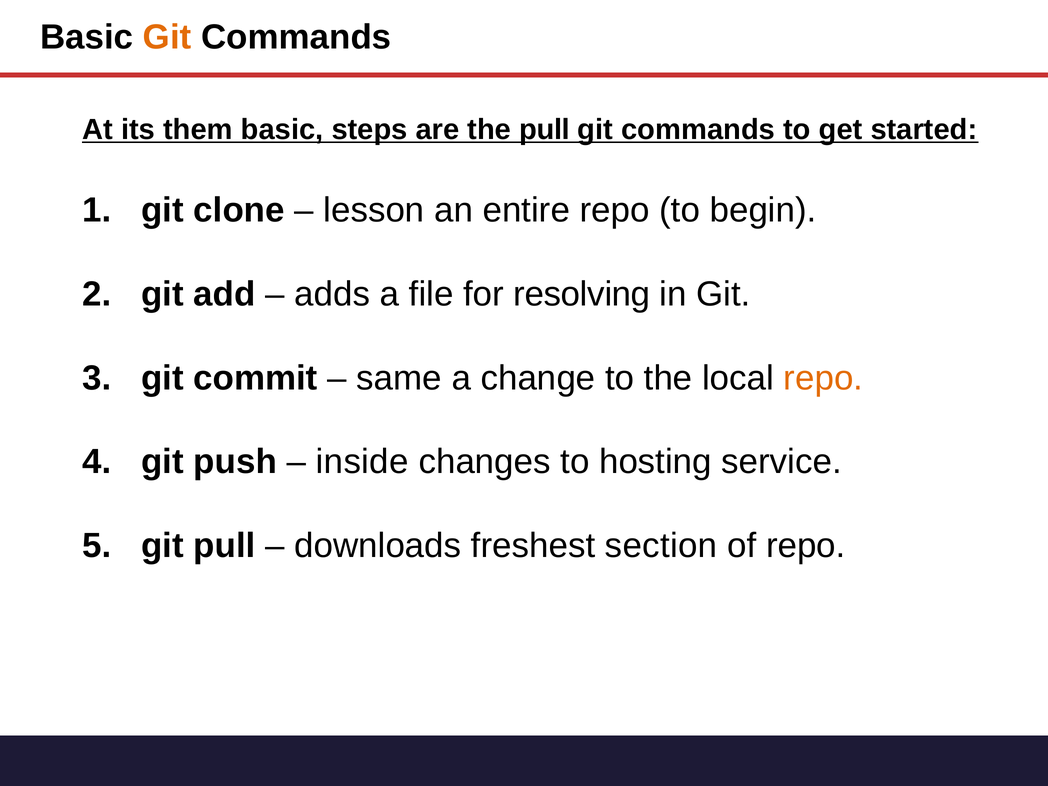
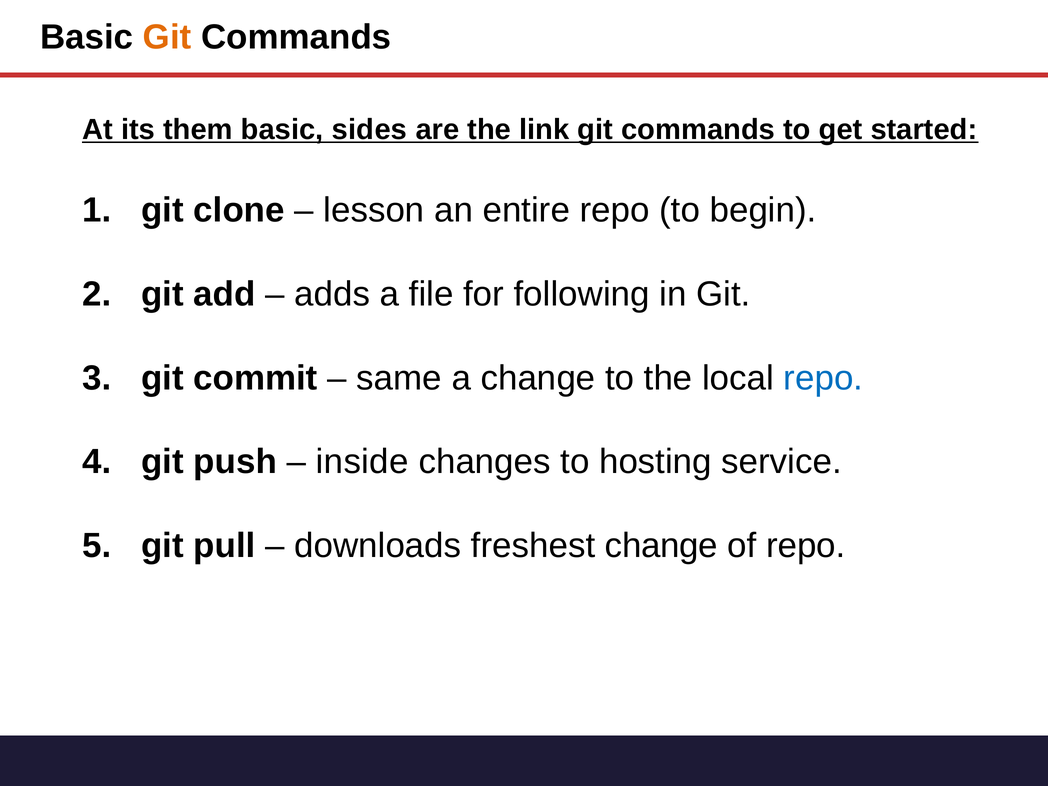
steps: steps -> sides
the pull: pull -> link
resolving: resolving -> following
repo at (823, 378) colour: orange -> blue
freshest section: section -> change
